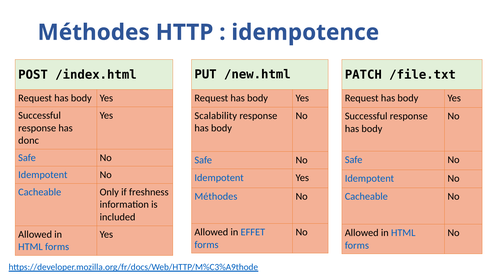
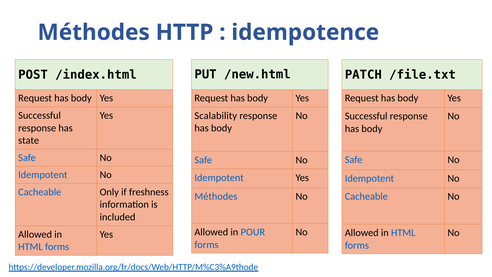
donc: donc -> state
EFFET: EFFET -> POUR
